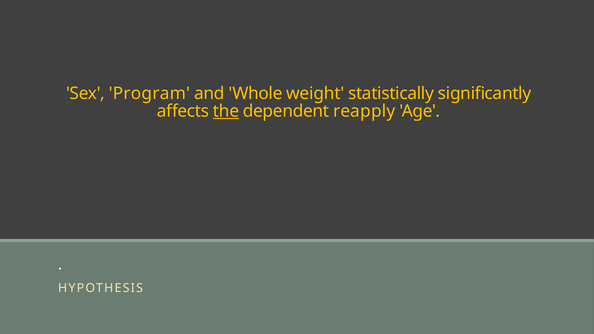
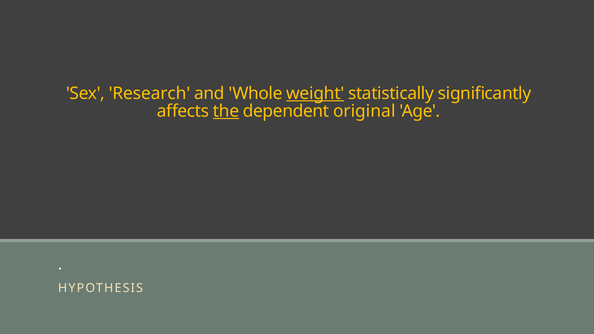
Program: Program -> Research
weight underline: none -> present
reapply: reapply -> original
